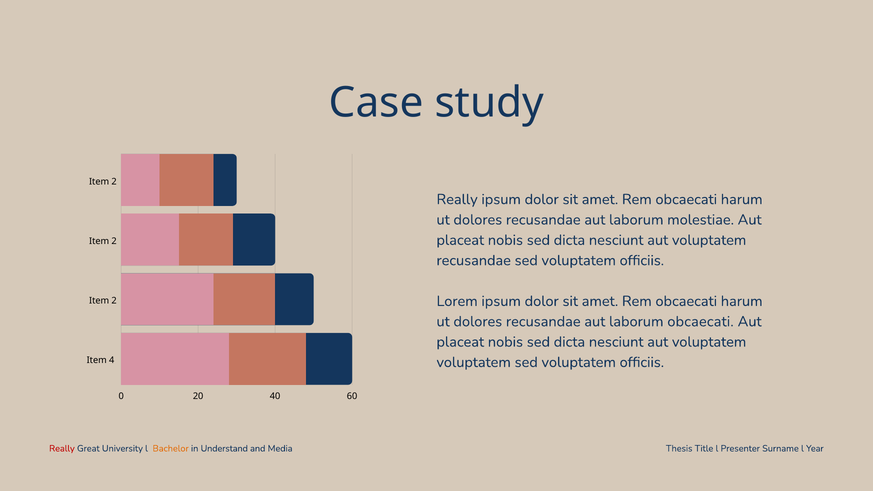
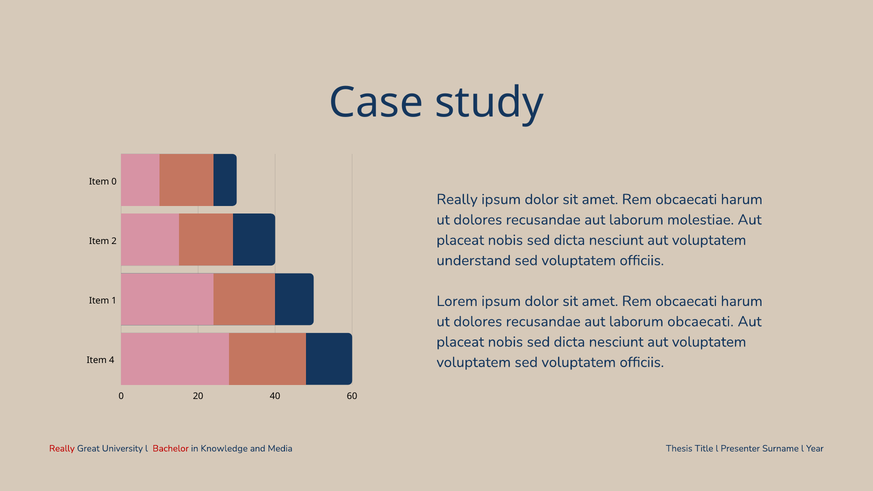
2 at (114, 182): 2 -> 0
recusandae at (474, 260): recusandae -> understand
2 at (114, 301): 2 -> 1
Bachelor colour: orange -> red
Understand: Understand -> Knowledge
